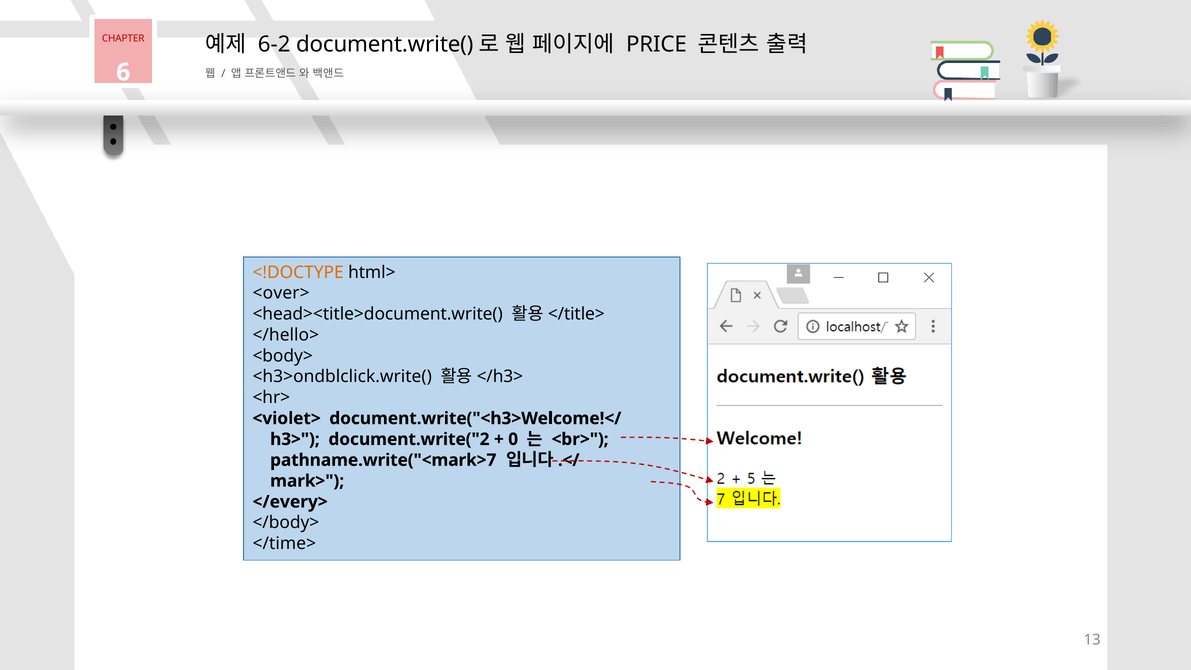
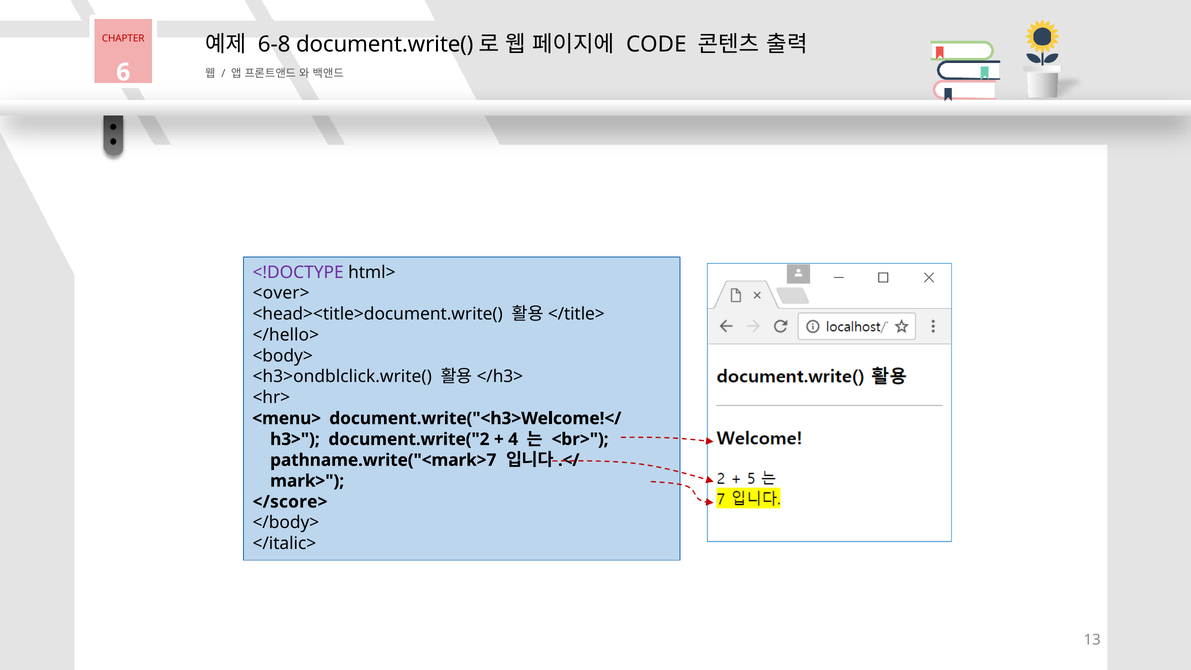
6-2: 6-2 -> 6-8
PRICE: PRICE -> CODE
<!DOCTYPE colour: orange -> purple
<violet>: <violet> -> <menu>
0: 0 -> 4
</every>: </every> -> </score>
</time>: </time> -> </italic>
